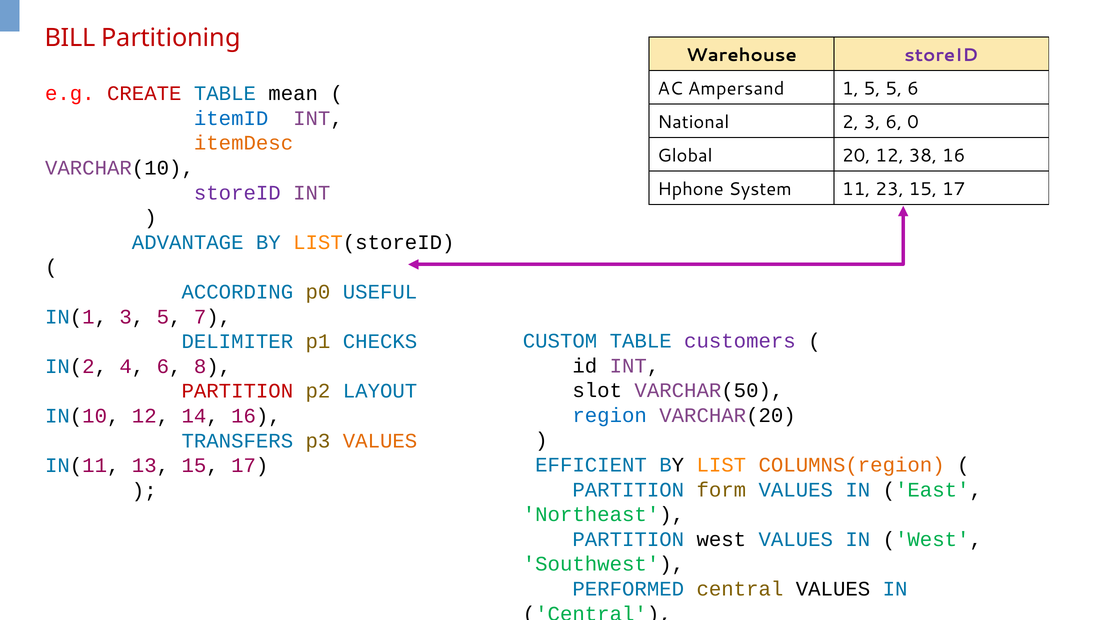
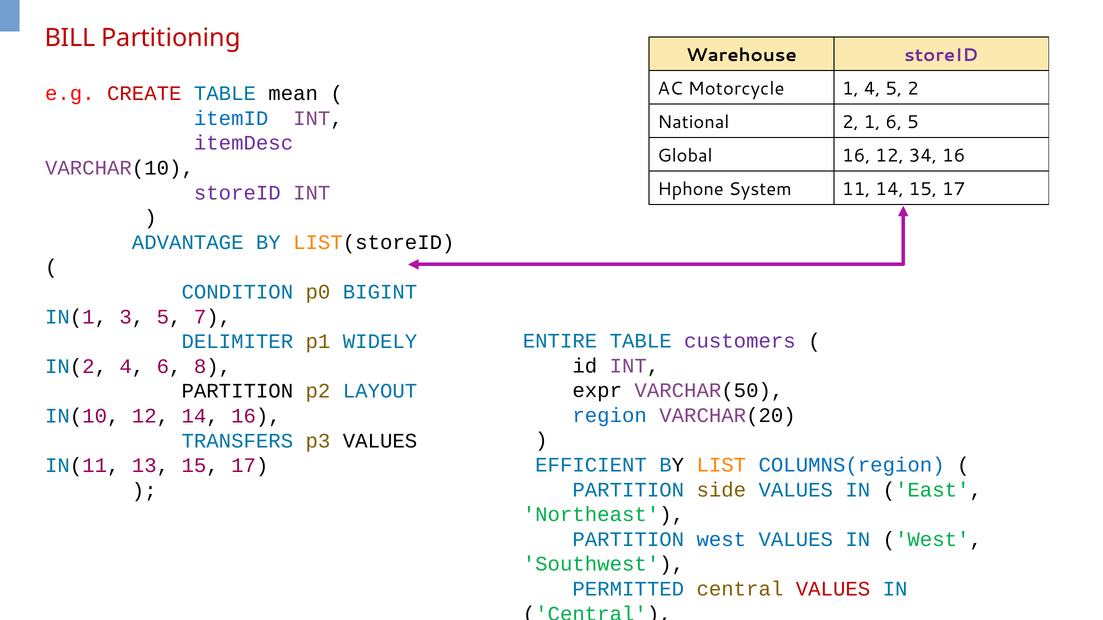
Ampersand: Ampersand -> Motorcycle
1 5: 5 -> 4
5 6: 6 -> 2
2 3: 3 -> 1
6 0: 0 -> 5
itemDesc colour: orange -> purple
Global 20: 20 -> 16
38: 38 -> 34
11 23: 23 -> 14
ACCORDING: ACCORDING -> CONDITION
USEFUL: USEFUL -> BIGINT
CUSTOM: CUSTOM -> ENTIRE
CHECKS: CHECKS -> WIDELY
slot: slot -> expr
PARTITION at (237, 391) colour: red -> black
VALUES at (380, 441) colour: orange -> black
COLUMNS(region colour: orange -> blue
form: form -> side
west at (721, 540) colour: black -> blue
PERFORMED: PERFORMED -> PERMITTED
VALUES at (833, 589) colour: black -> red
